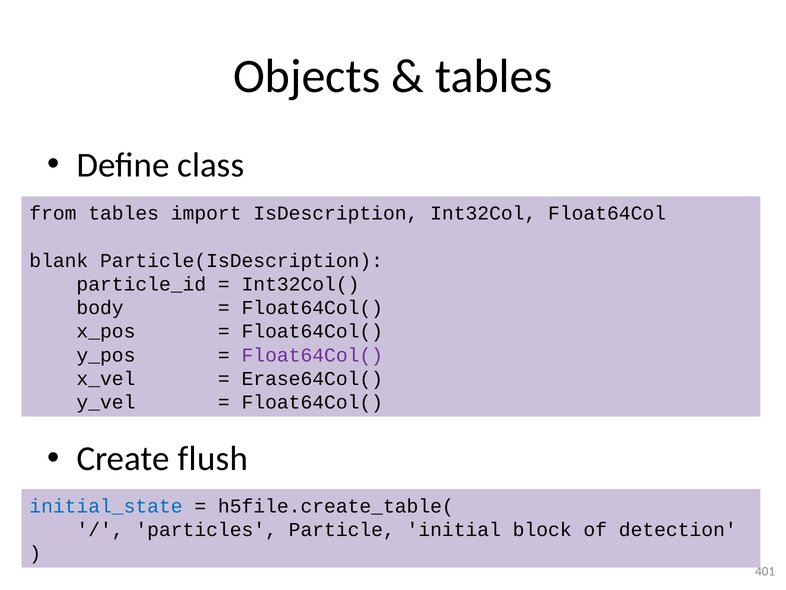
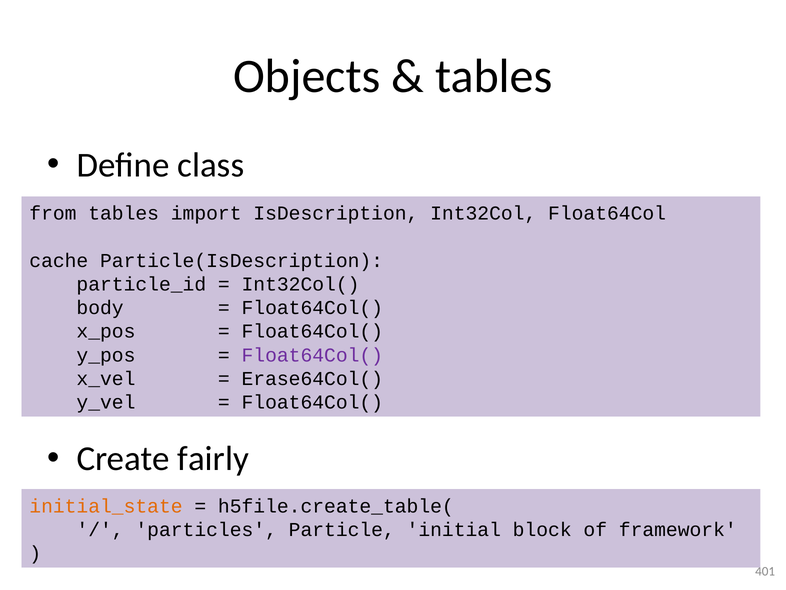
blank: blank -> cache
flush: flush -> fairly
initial_state colour: blue -> orange
detection: detection -> framework
